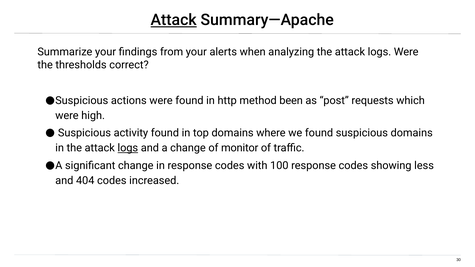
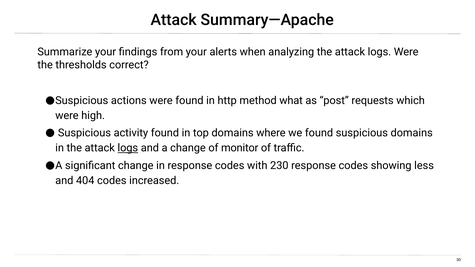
Attack at (174, 20) underline: present -> none
been: been -> what
100: 100 -> 230
